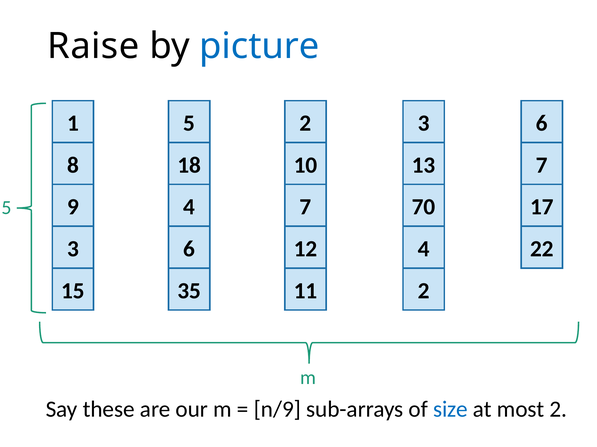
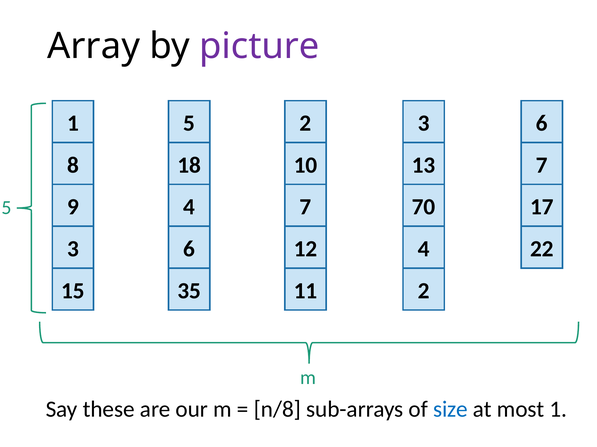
Raise: Raise -> Array
picture colour: blue -> purple
n/9: n/9 -> n/8
most 2: 2 -> 1
